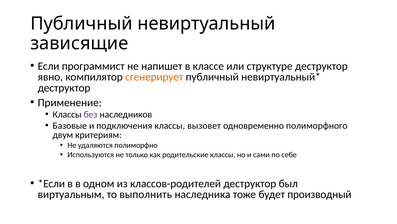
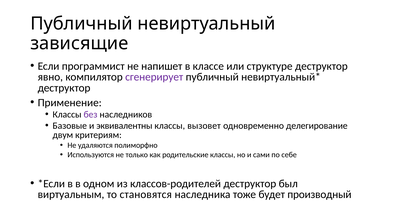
сгенерирует colour: orange -> purple
подключения: подключения -> эквивалентны
полиморфного: полиморфного -> делегирование
выполнить: выполнить -> становятся
